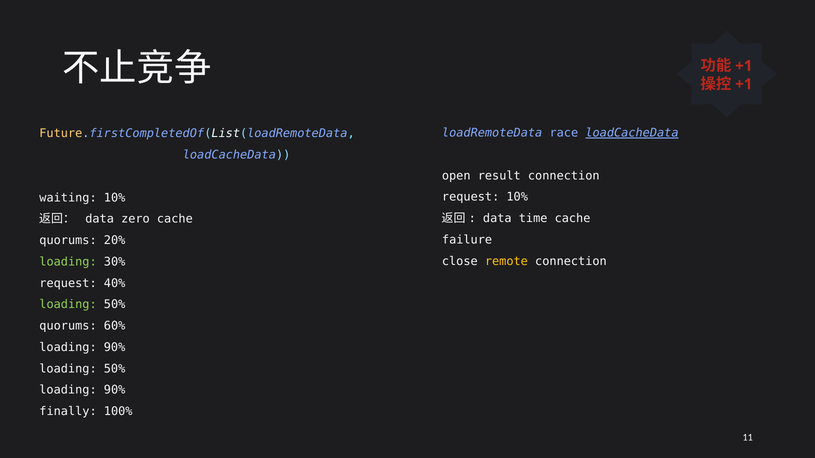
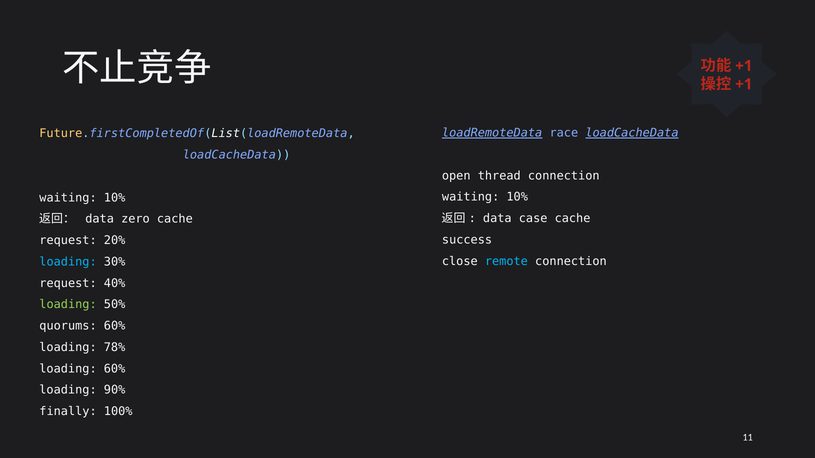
loadRemoteData underline: none -> present
result: result -> thread
request at (471, 197): request -> waiting
time: time -> case
failure: failure -> success
quorums at (68, 241): quorums -> request
remote colour: yellow -> light blue
loading at (68, 262) colour: light green -> light blue
90% at (115, 348): 90% -> 78%
50% at (115, 369): 50% -> 60%
